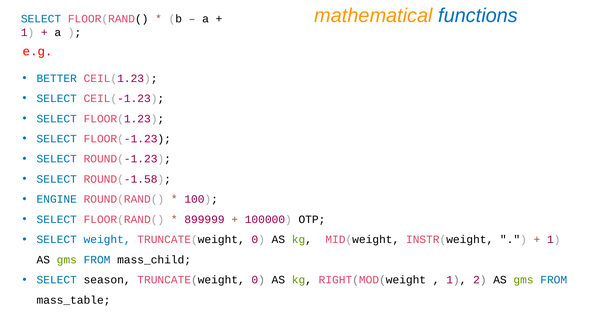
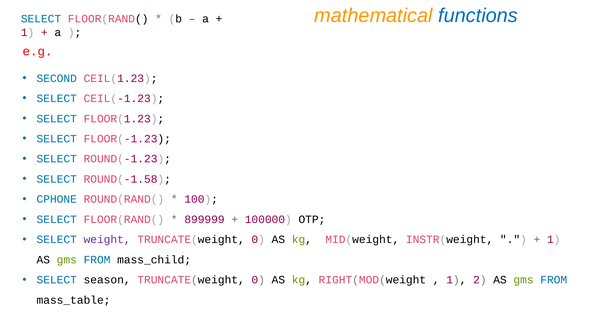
BETTER: BETTER -> SECOND
ENGINE: ENGINE -> CPHONE
weight colour: blue -> purple
